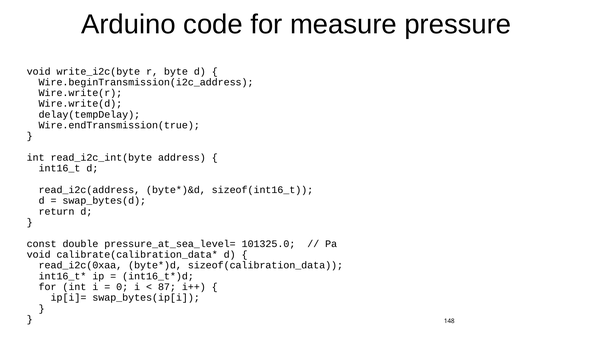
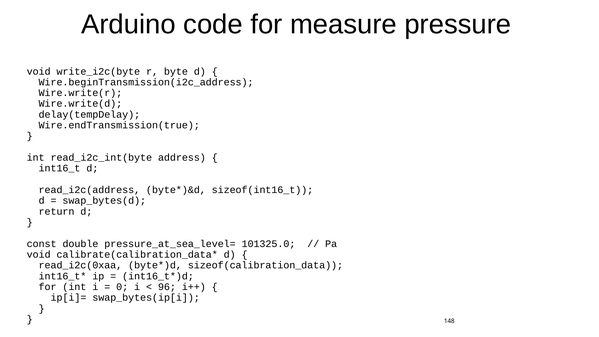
87: 87 -> 96
